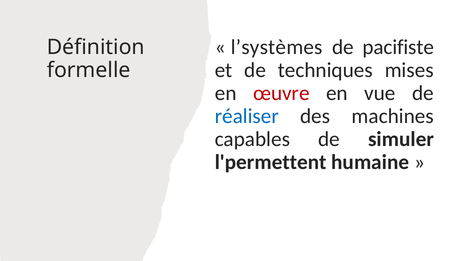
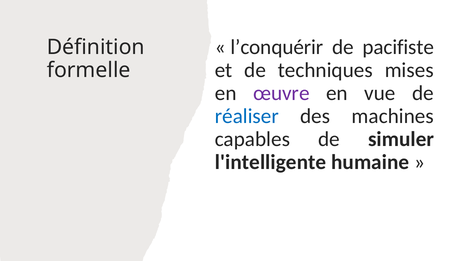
l’systèmes: l’systèmes -> l’conquérir
œuvre colour: red -> purple
l'permettent: l'permettent -> l'intelligente
